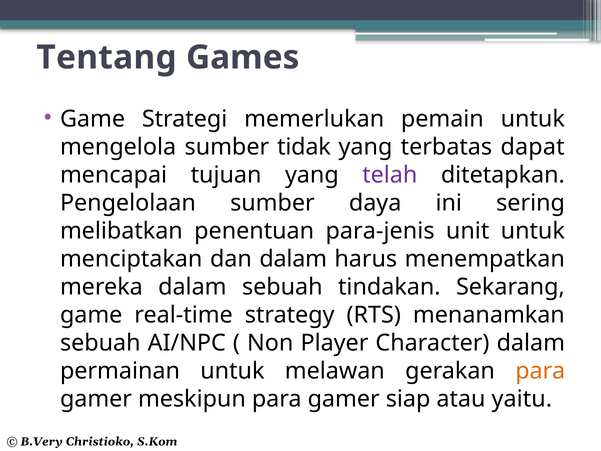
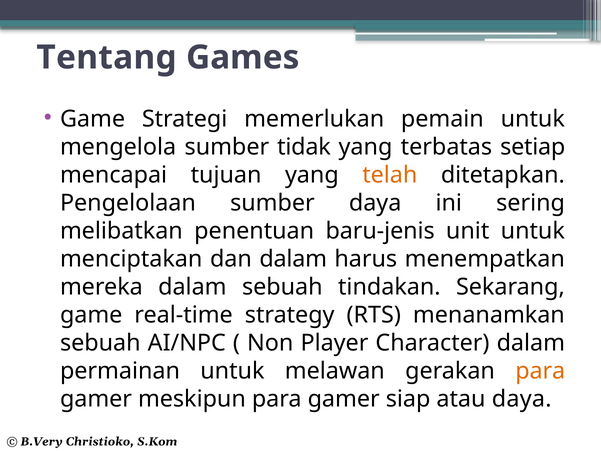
dapat: dapat -> setiap
telah colour: purple -> orange
para-jenis: para-jenis -> baru-jenis
atau yaitu: yaitu -> daya
